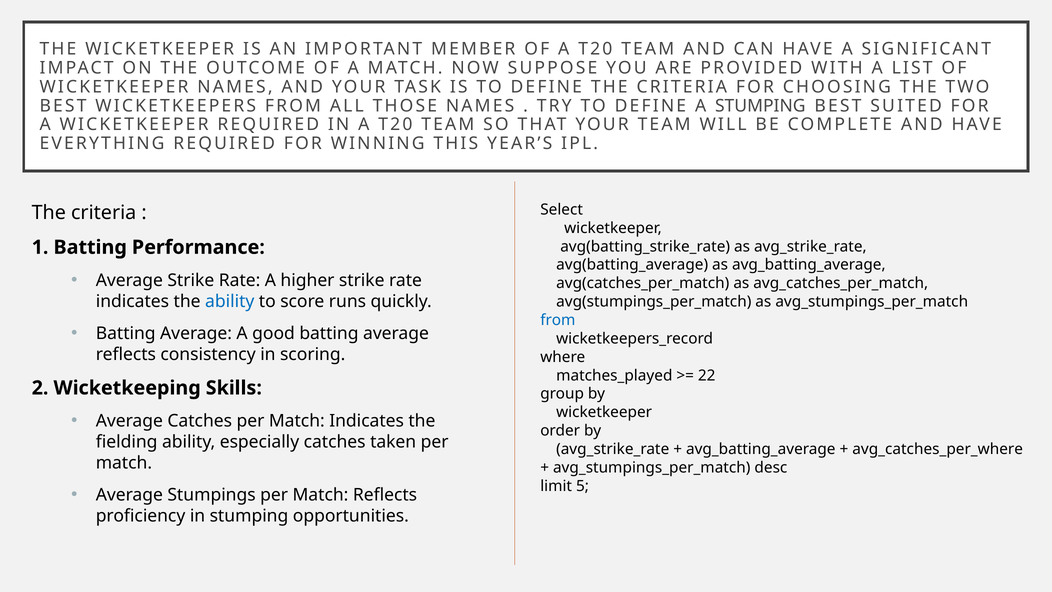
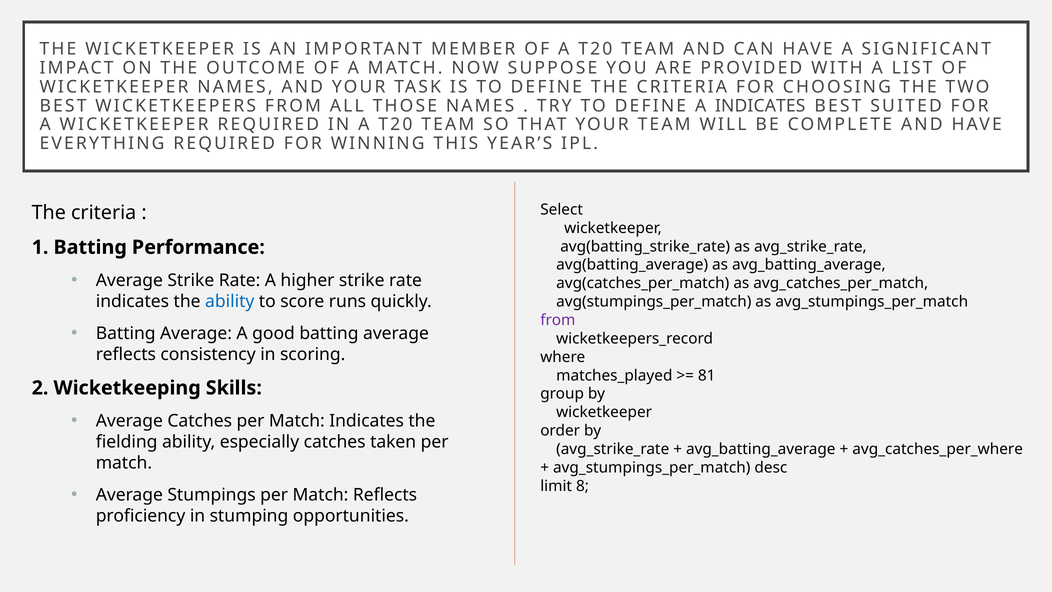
A STUMPING: STUMPING -> INDICATES
from at (558, 320) colour: blue -> purple
22: 22 -> 81
5: 5 -> 8
